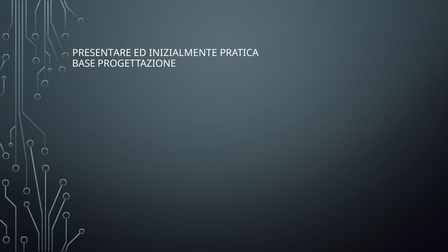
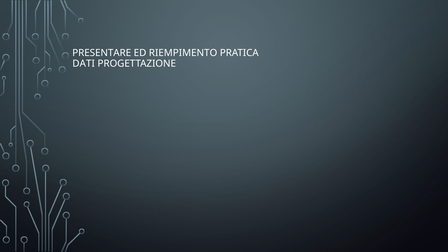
INIZIALMENTE: INIZIALMENTE -> RIEMPIMENTO
BASE: BASE -> DATI
